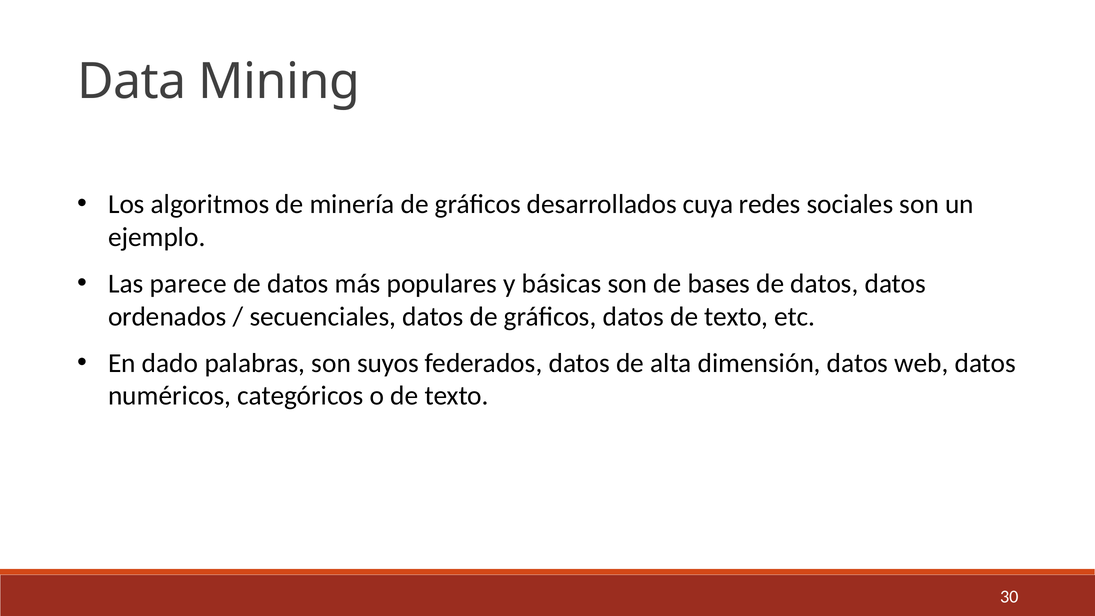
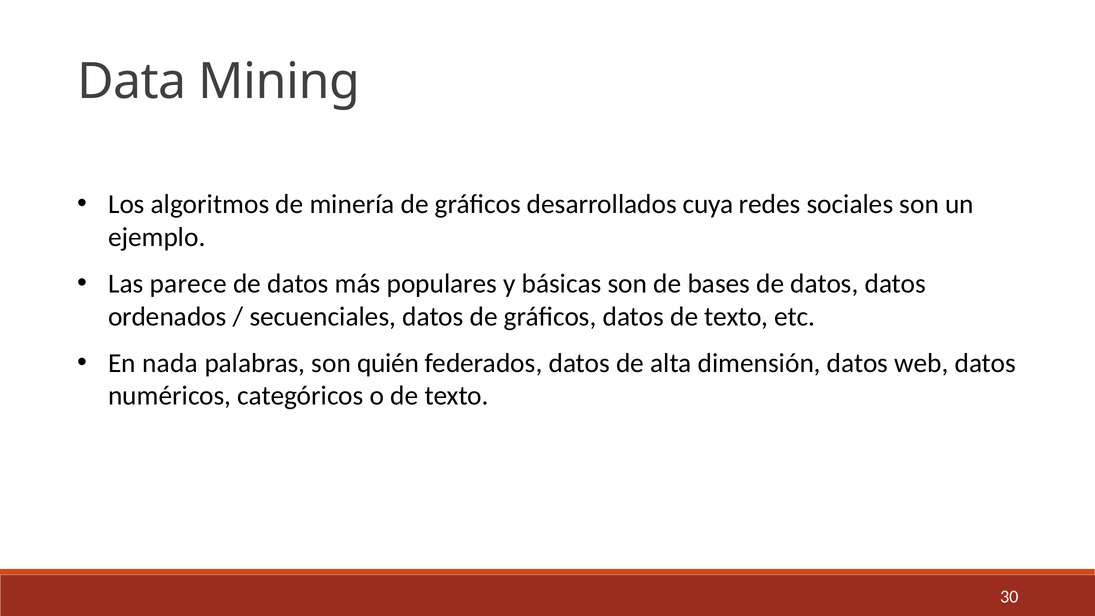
dado: dado -> nada
suyos: suyos -> quién
